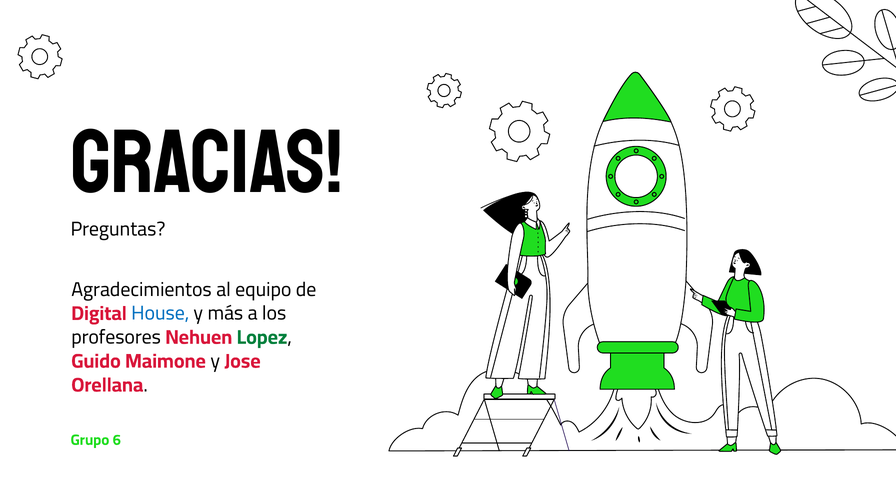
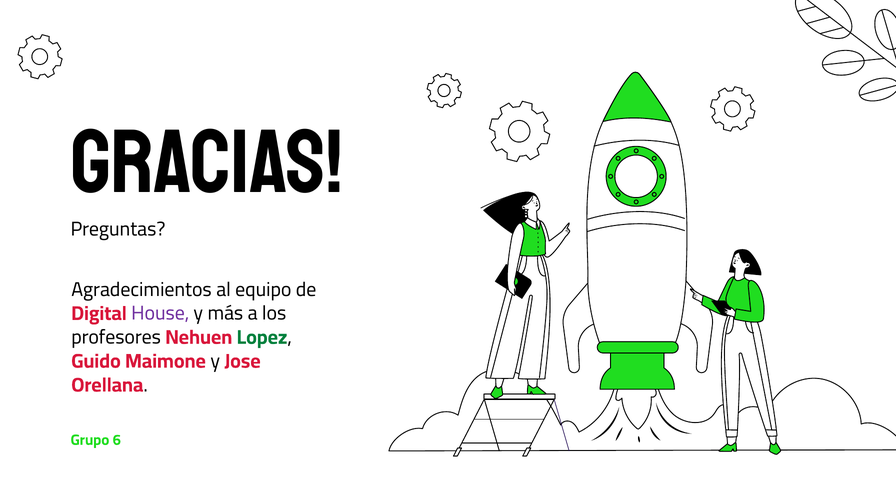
House colour: blue -> purple
